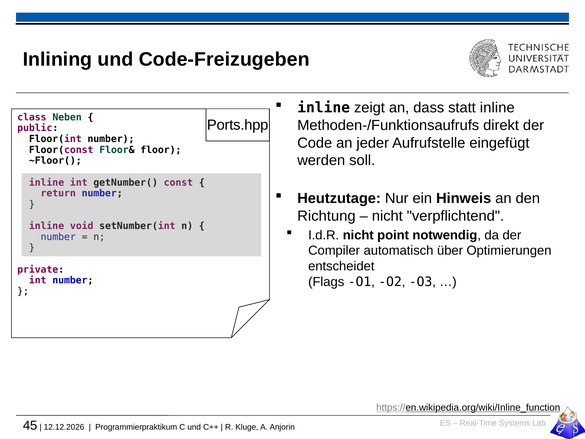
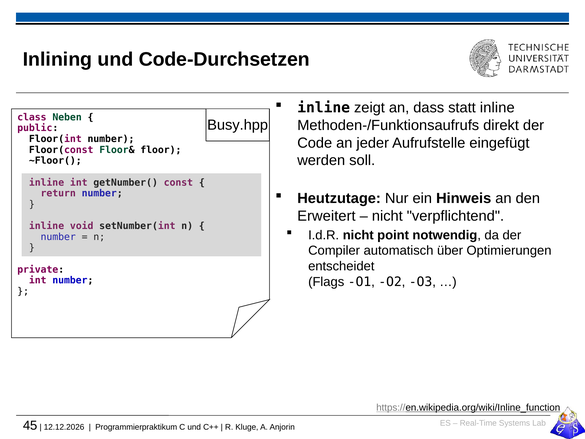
Code-Freizugeben: Code-Freizugeben -> Code-Durchsetzen
Ports.hpp: Ports.hpp -> Busy.hpp
Richtung: Richtung -> Erweitert
